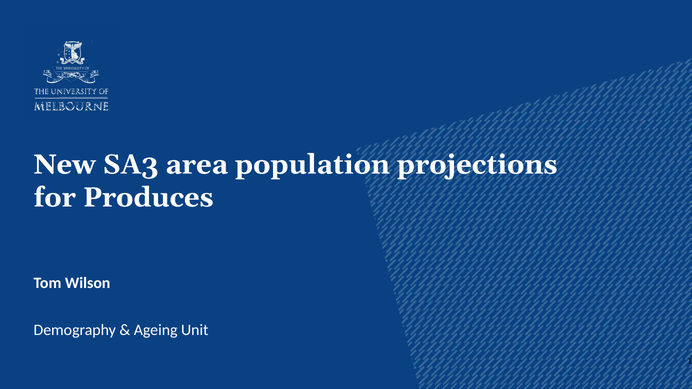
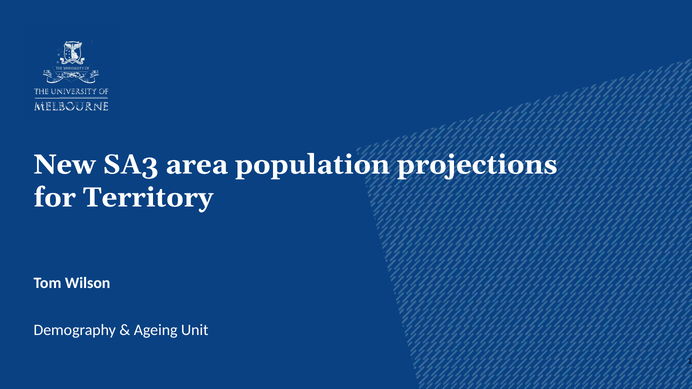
Produces: Produces -> Territory
